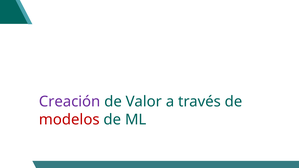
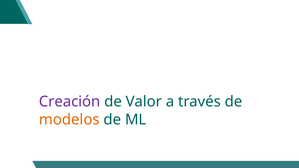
modelos colour: red -> orange
